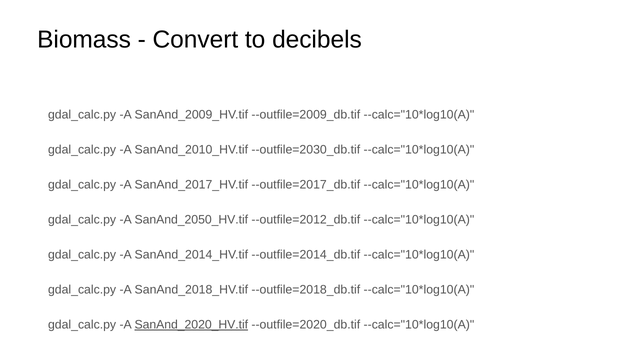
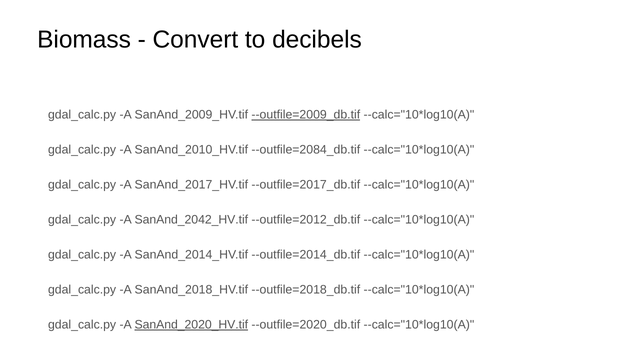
--outfile=2009_db.tif underline: none -> present
--outfile=2030_db.tif: --outfile=2030_db.tif -> --outfile=2084_db.tif
SanAnd_2050_HV.tif: SanAnd_2050_HV.tif -> SanAnd_2042_HV.tif
